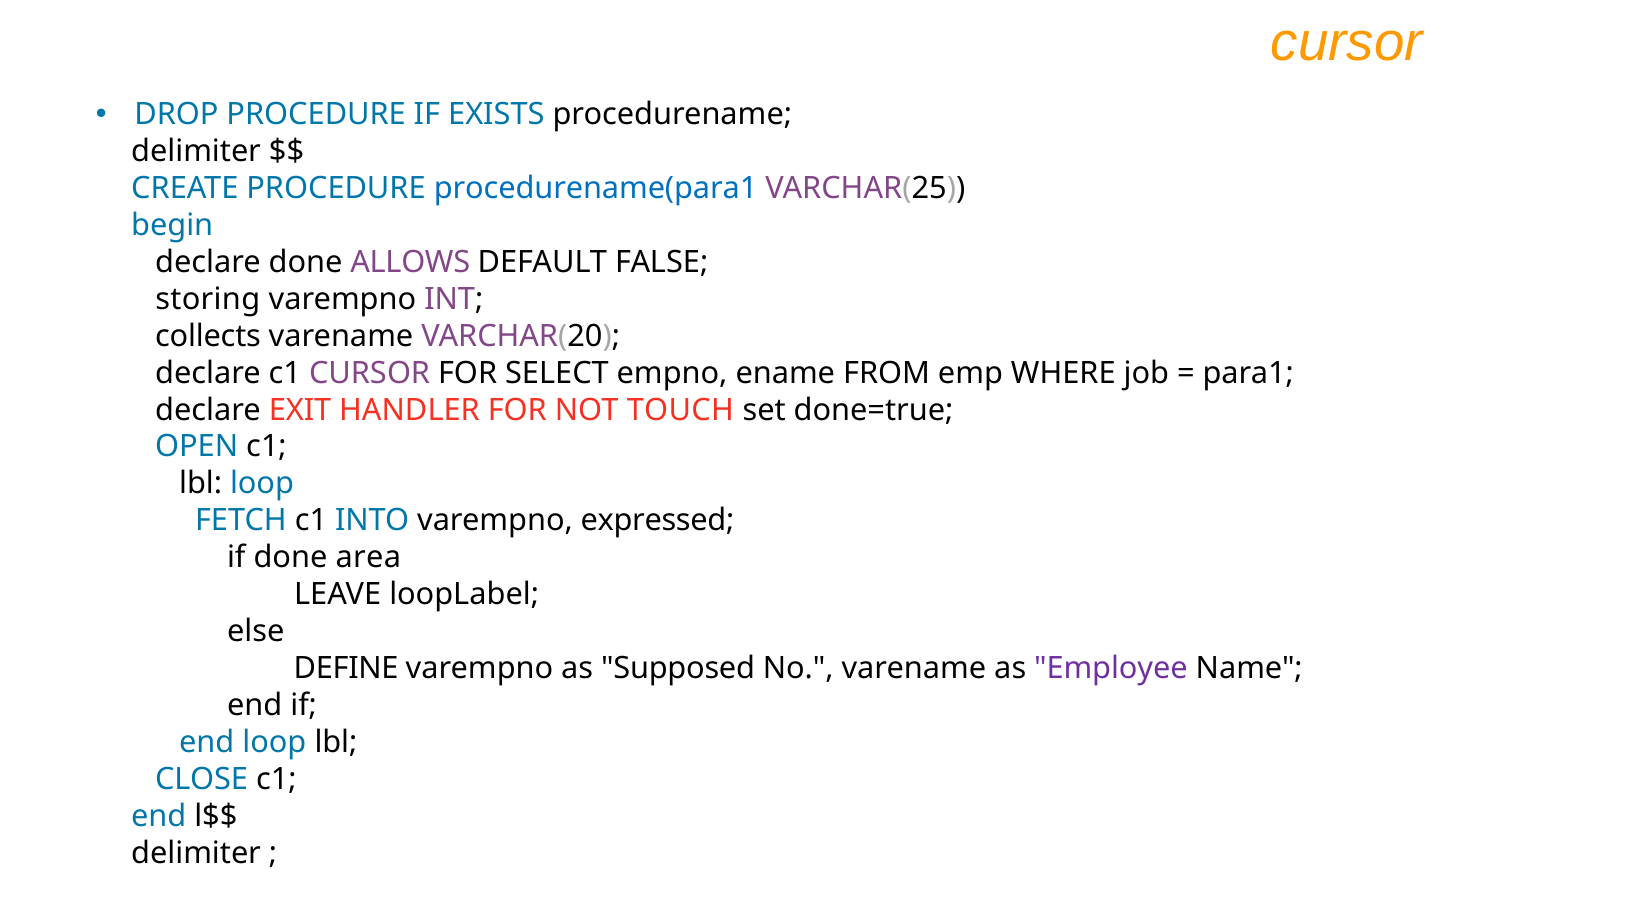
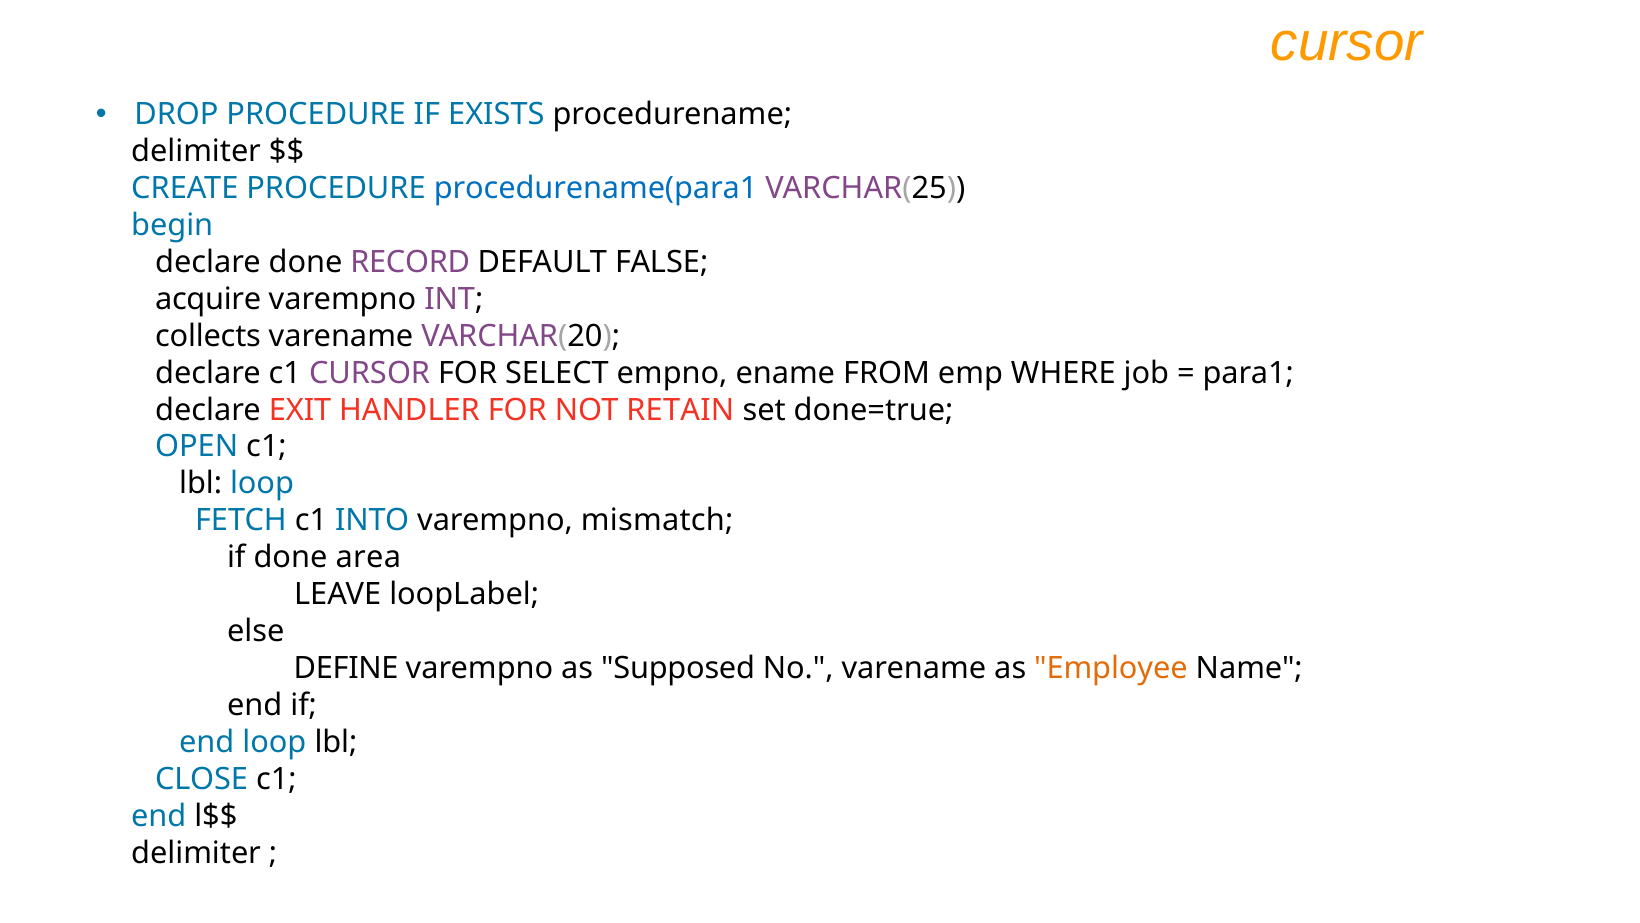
ALLOWS: ALLOWS -> RECORD
storing: storing -> acquire
TOUCH: TOUCH -> RETAIN
expressed: expressed -> mismatch
Employee colour: purple -> orange
